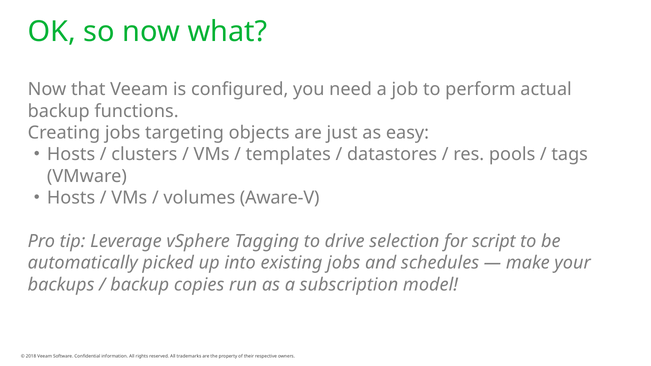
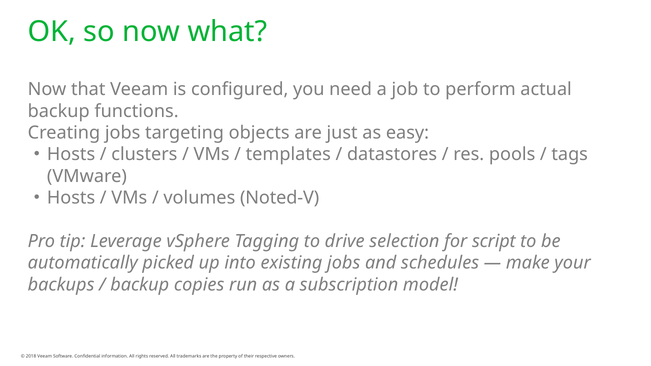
Aware-V: Aware-V -> Noted-V
